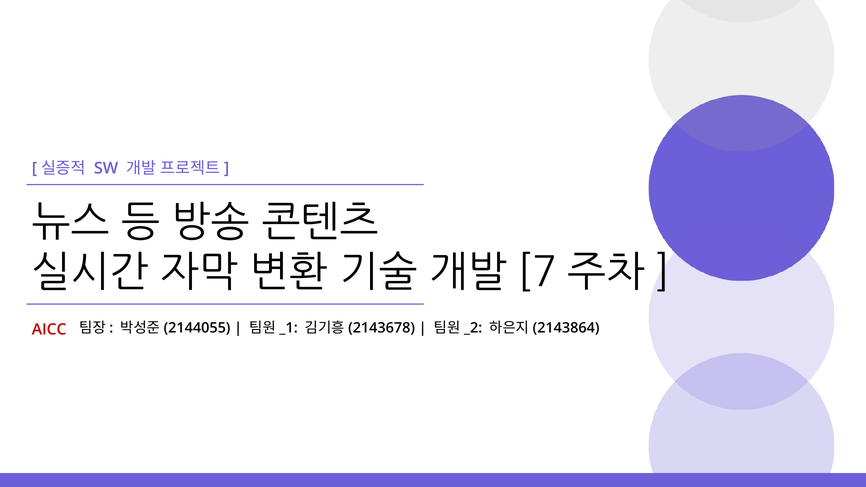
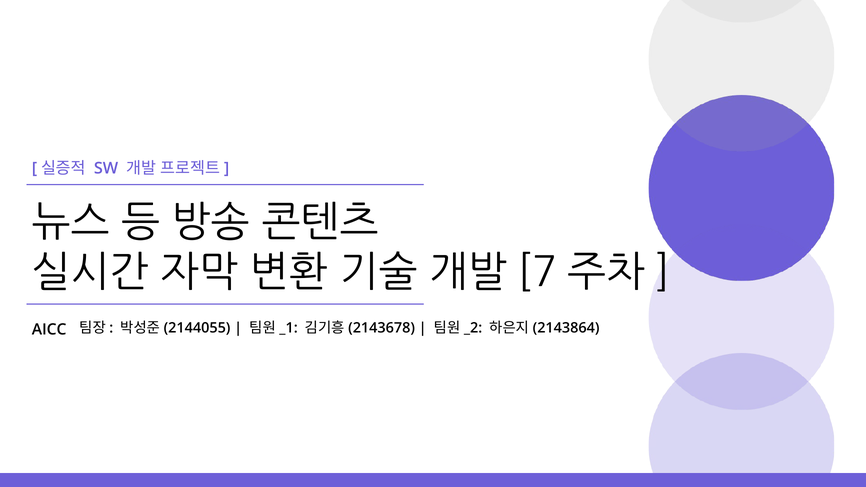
AICC colour: red -> black
